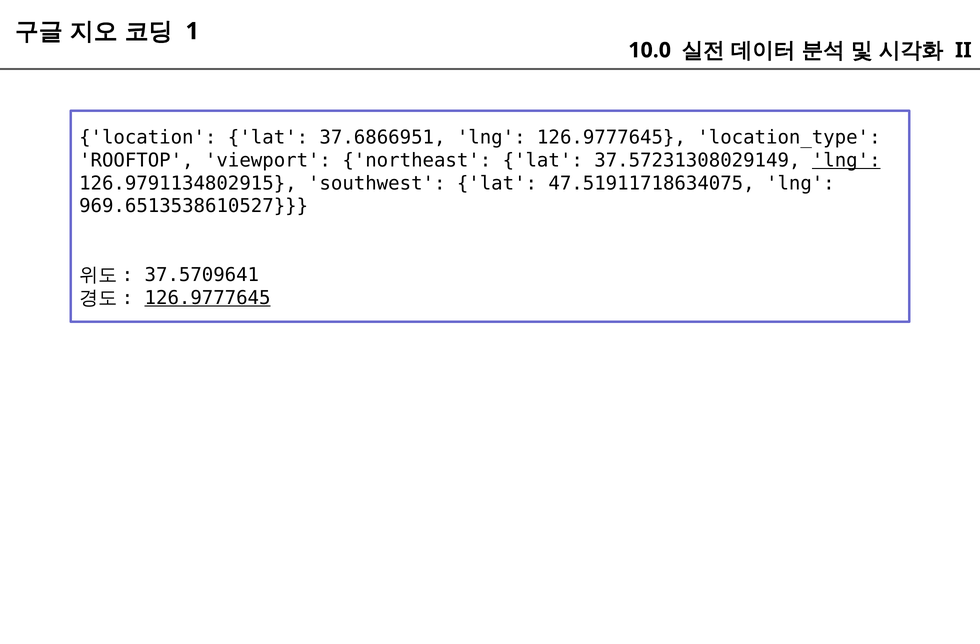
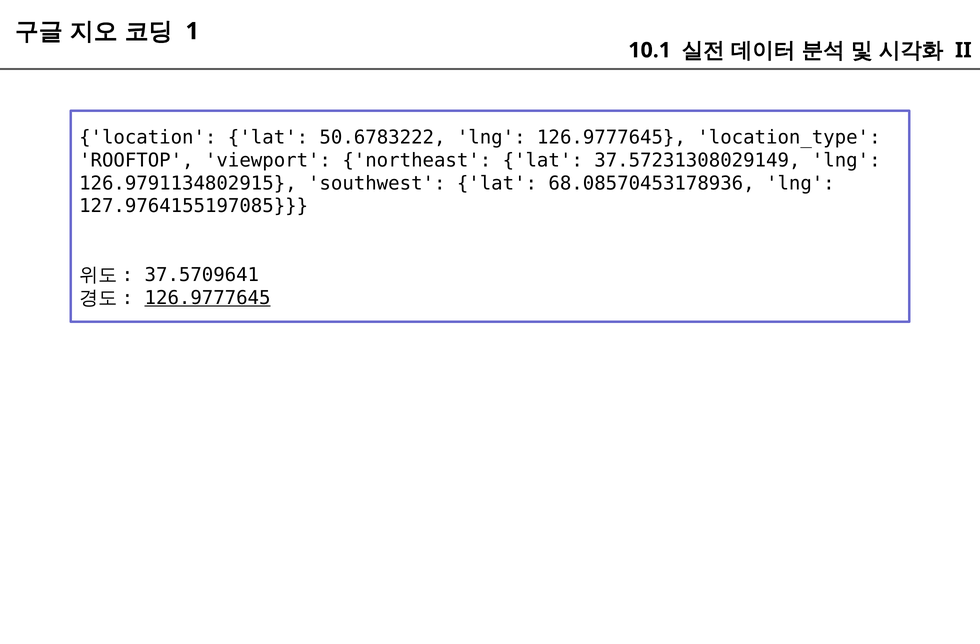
10.0: 10.0 -> 10.1
37.6866951: 37.6866951 -> 50.6783222
lng at (846, 160) underline: present -> none
47.51911718634075: 47.51911718634075 -> 68.08570453178936
969.6513538610527: 969.6513538610527 -> 127.9764155197085
